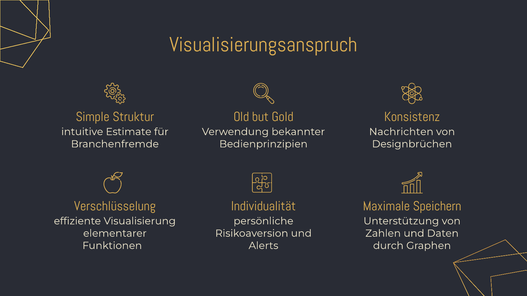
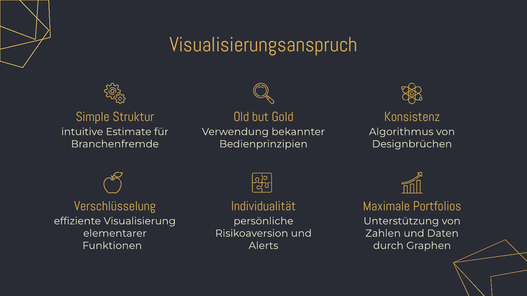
Nachrichten: Nachrichten -> Algorithmus
Speichern: Speichern -> Portfolios
